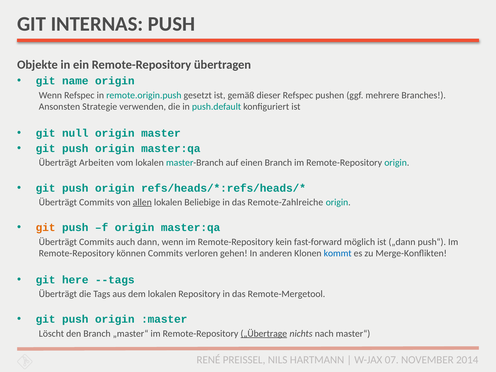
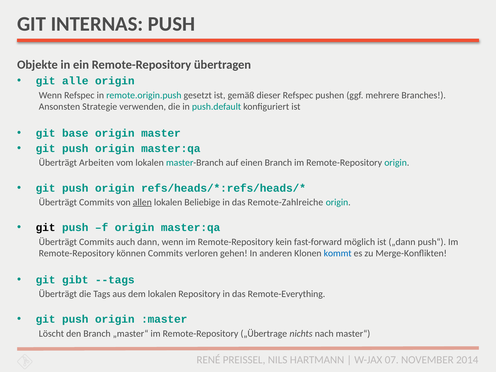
name: name -> alle
null: null -> base
git at (46, 228) colour: orange -> black
here: here -> gibt
Remote-Mergetool: Remote-Mergetool -> Remote-Everything
„Übertrage underline: present -> none
